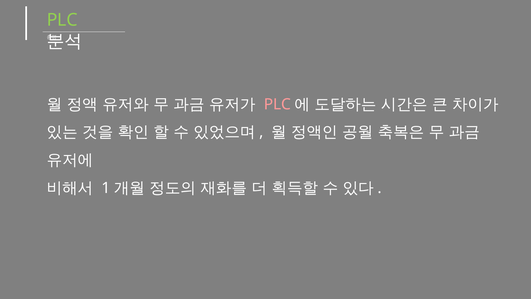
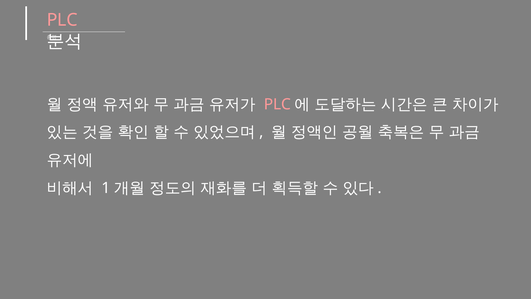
PLC at (62, 20) colour: light green -> pink
